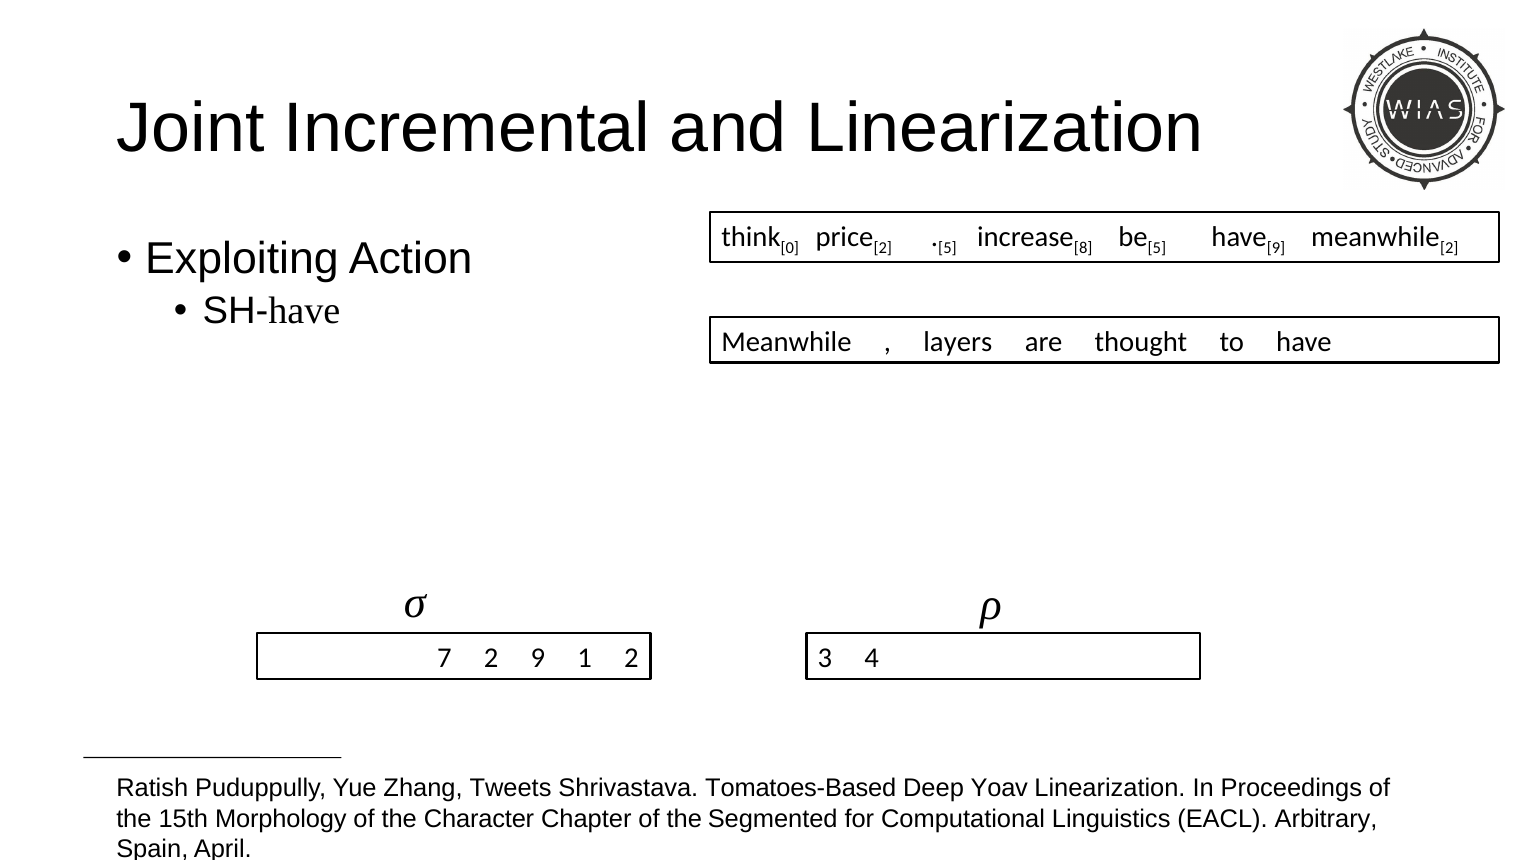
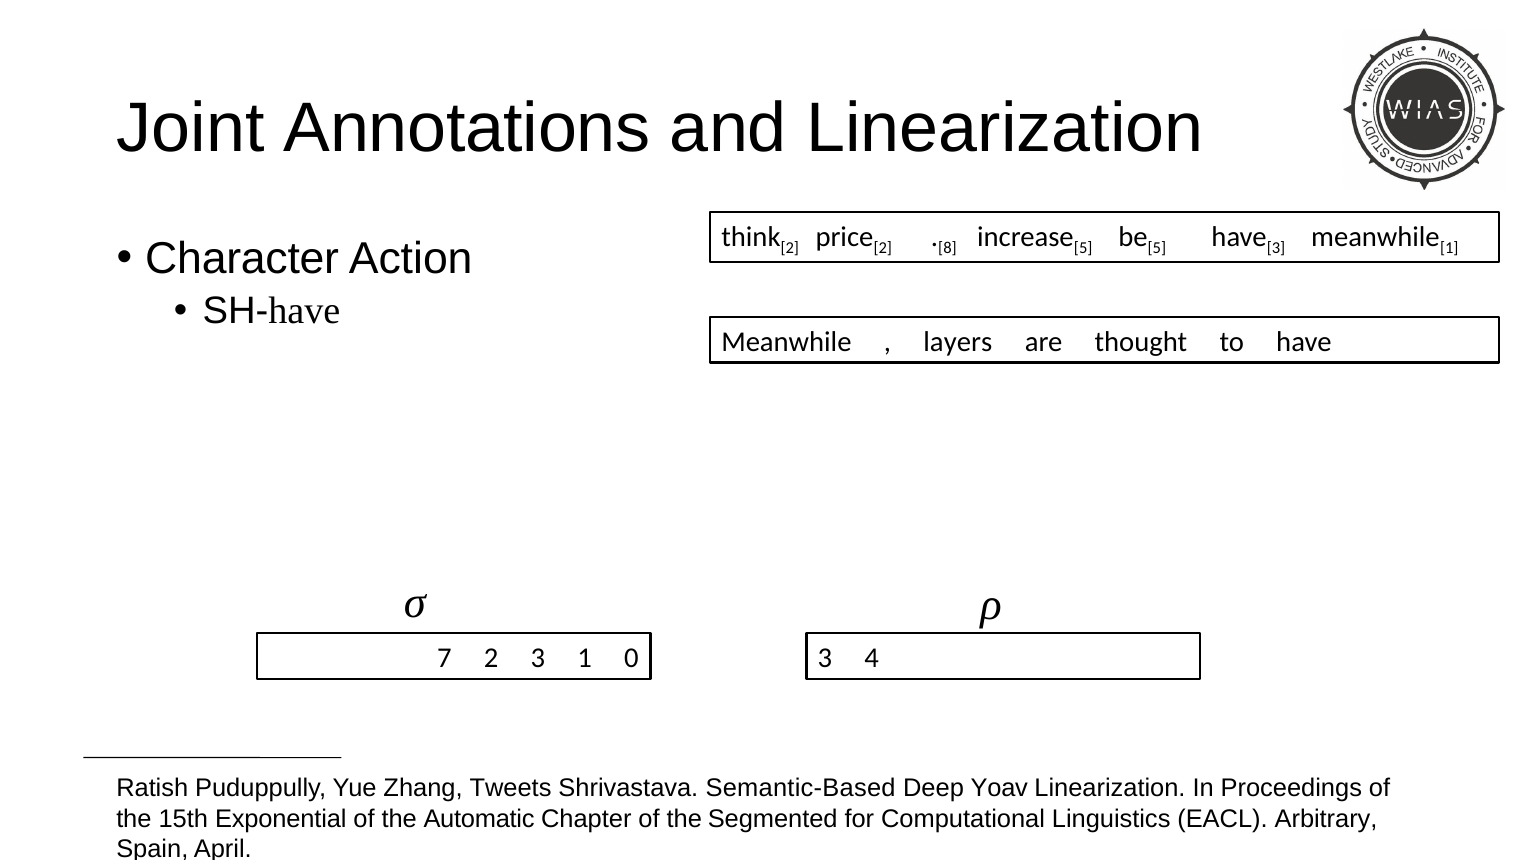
Incremental: Incremental -> Annotations
0 at (790, 248): 0 -> 2
5 at (947, 248): 5 -> 8
8 at (1083, 248): 8 -> 5
have 9: 9 -> 3
meanwhile 2: 2 -> 1
Exploiting: Exploiting -> Character
2 9: 9 -> 3
1 2: 2 -> 0
Tomatoes-Based: Tomatoes-Based -> Semantic-Based
Morphology: Morphology -> Exponential
Character: Character -> Automatic
